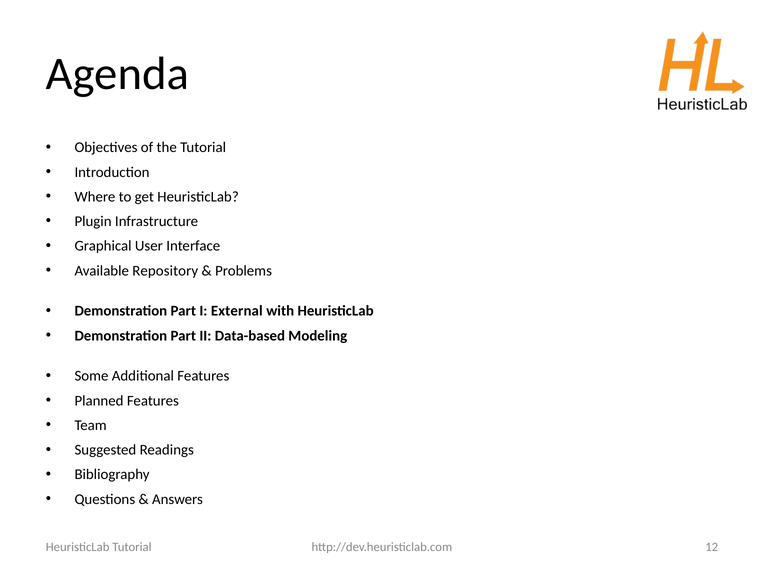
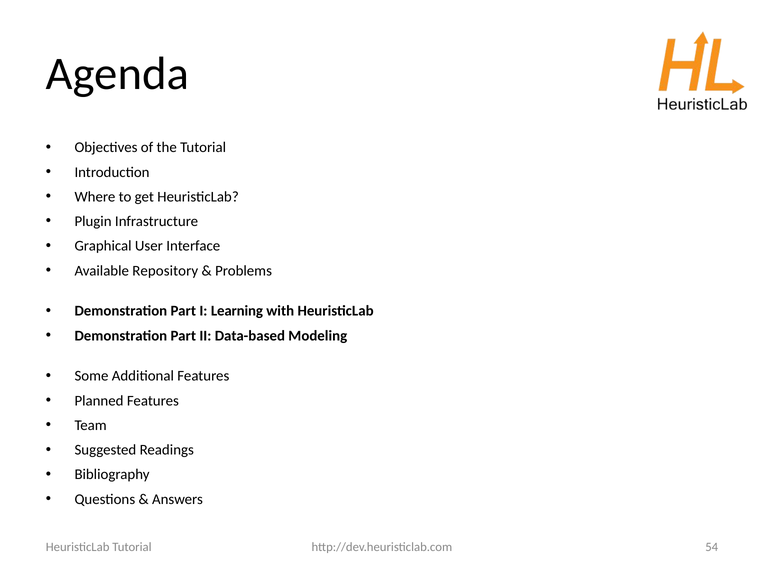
External: External -> Learning
12: 12 -> 54
